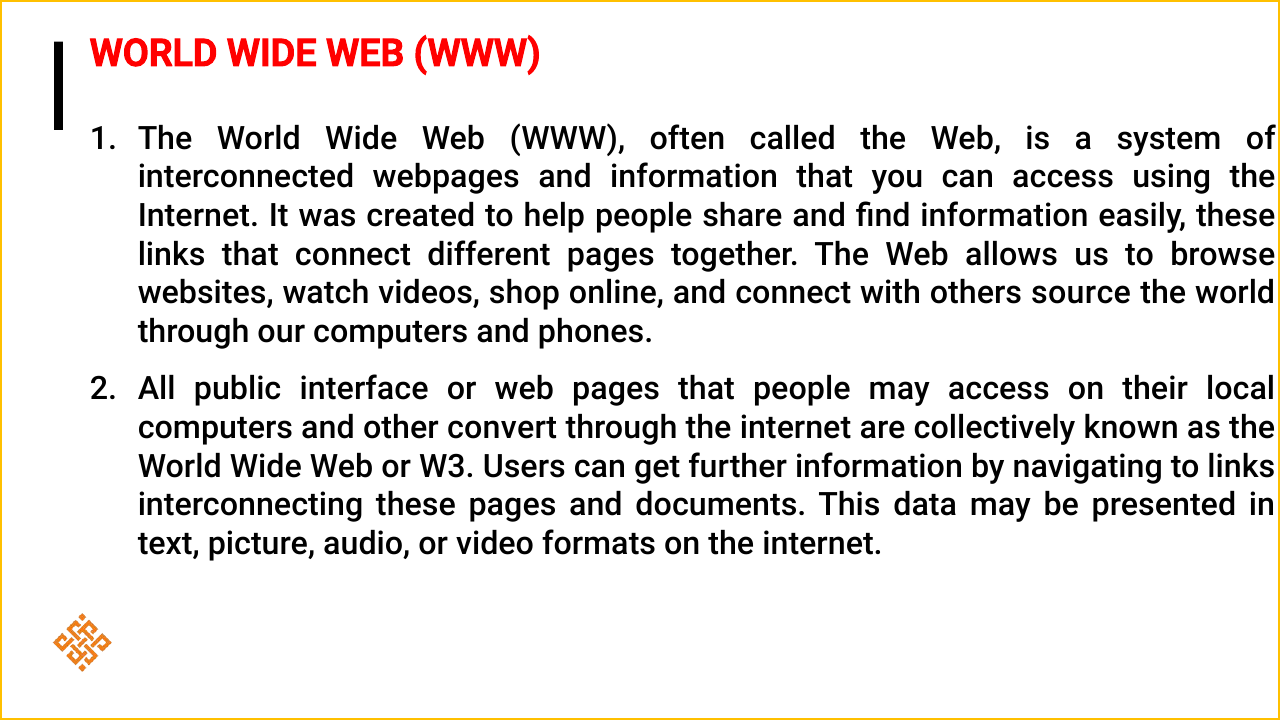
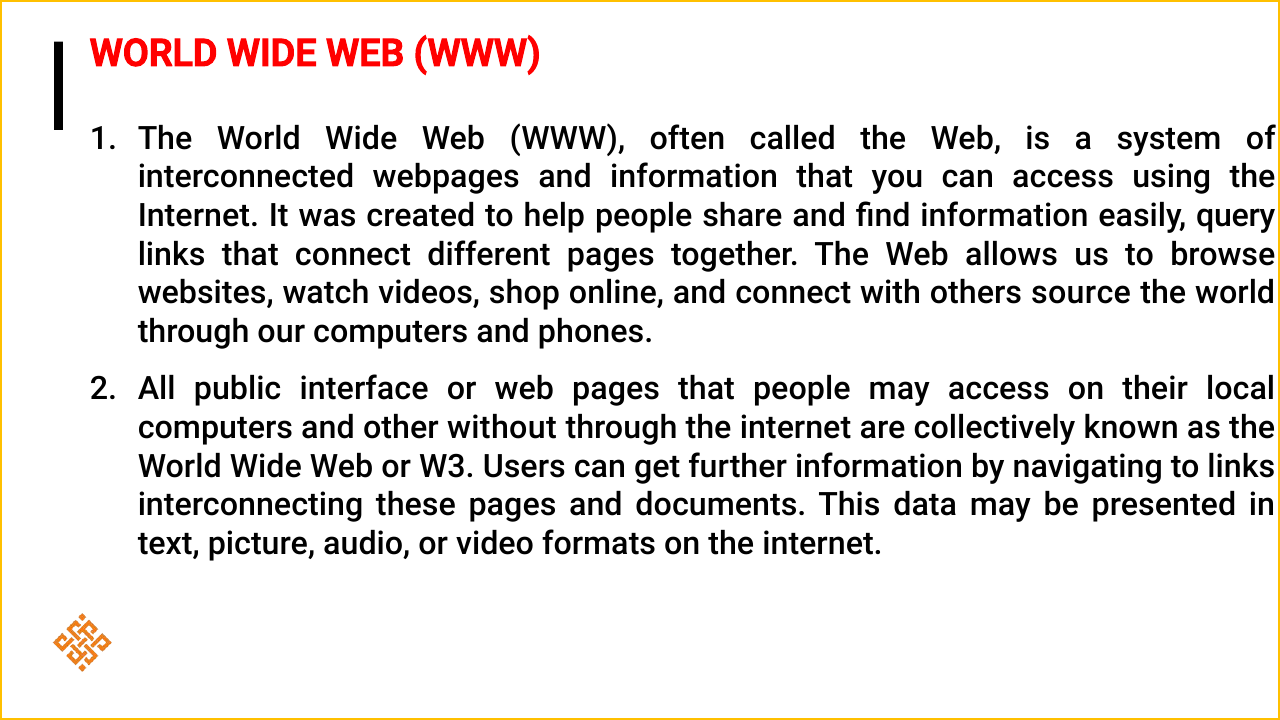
easily these: these -> query
convert: convert -> without
